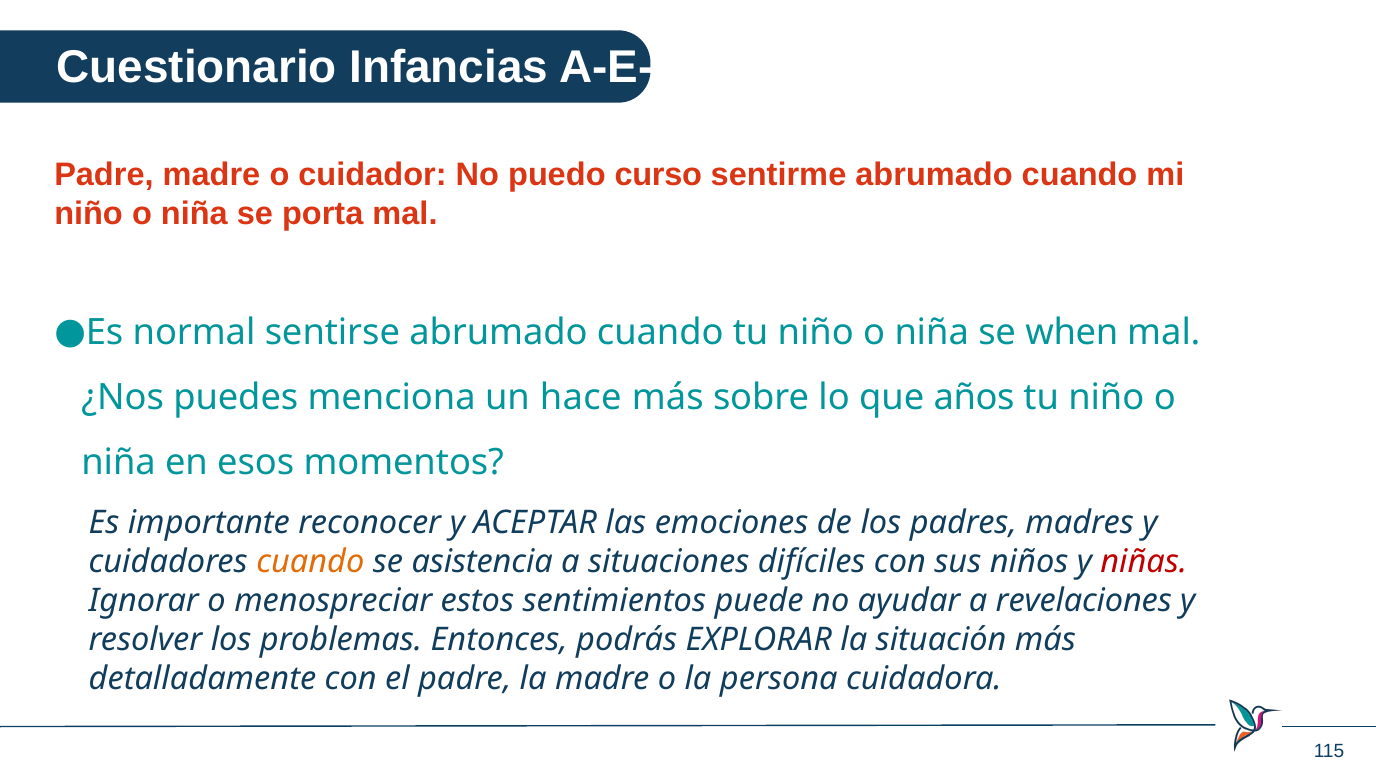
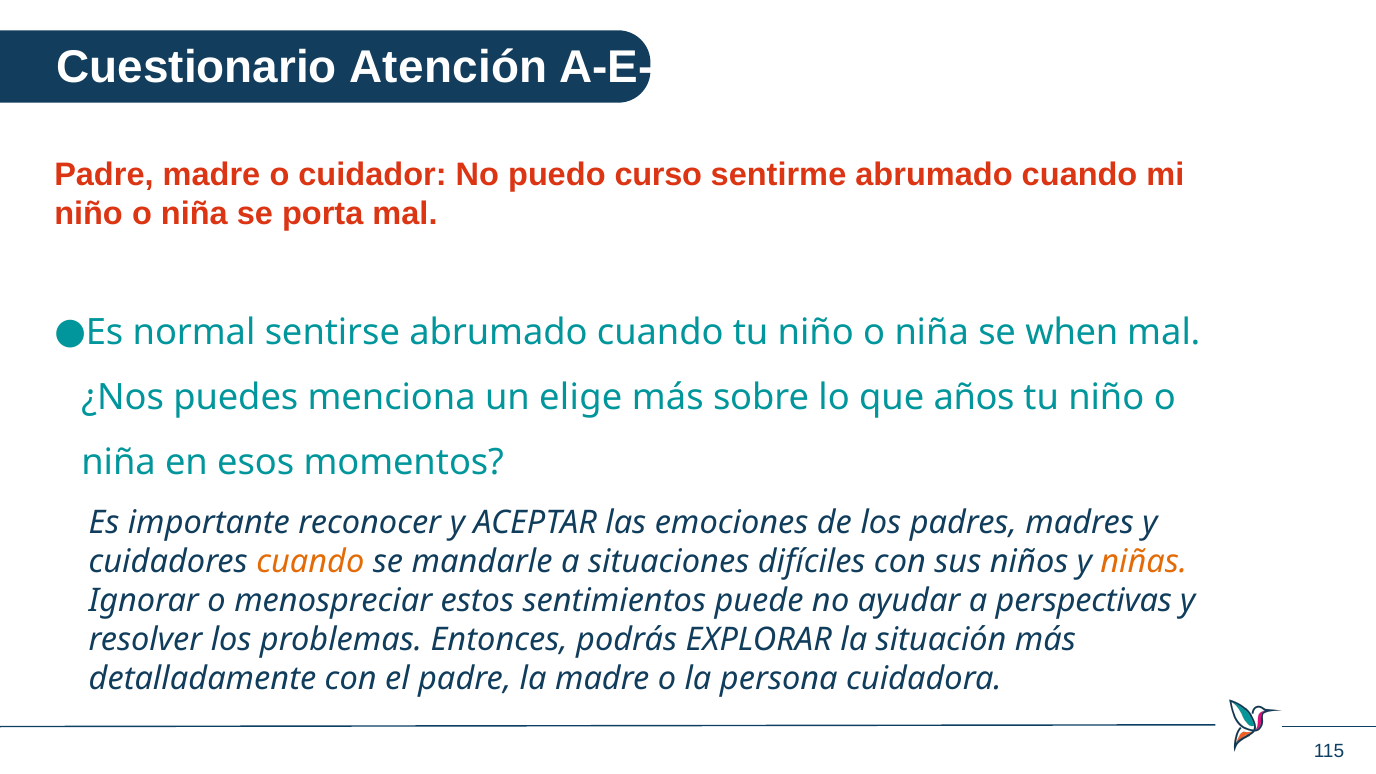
Infancias: Infancias -> Atención
hace: hace -> elige
asistencia: asistencia -> mandarle
niñas colour: red -> orange
revelaciones: revelaciones -> perspectivas
